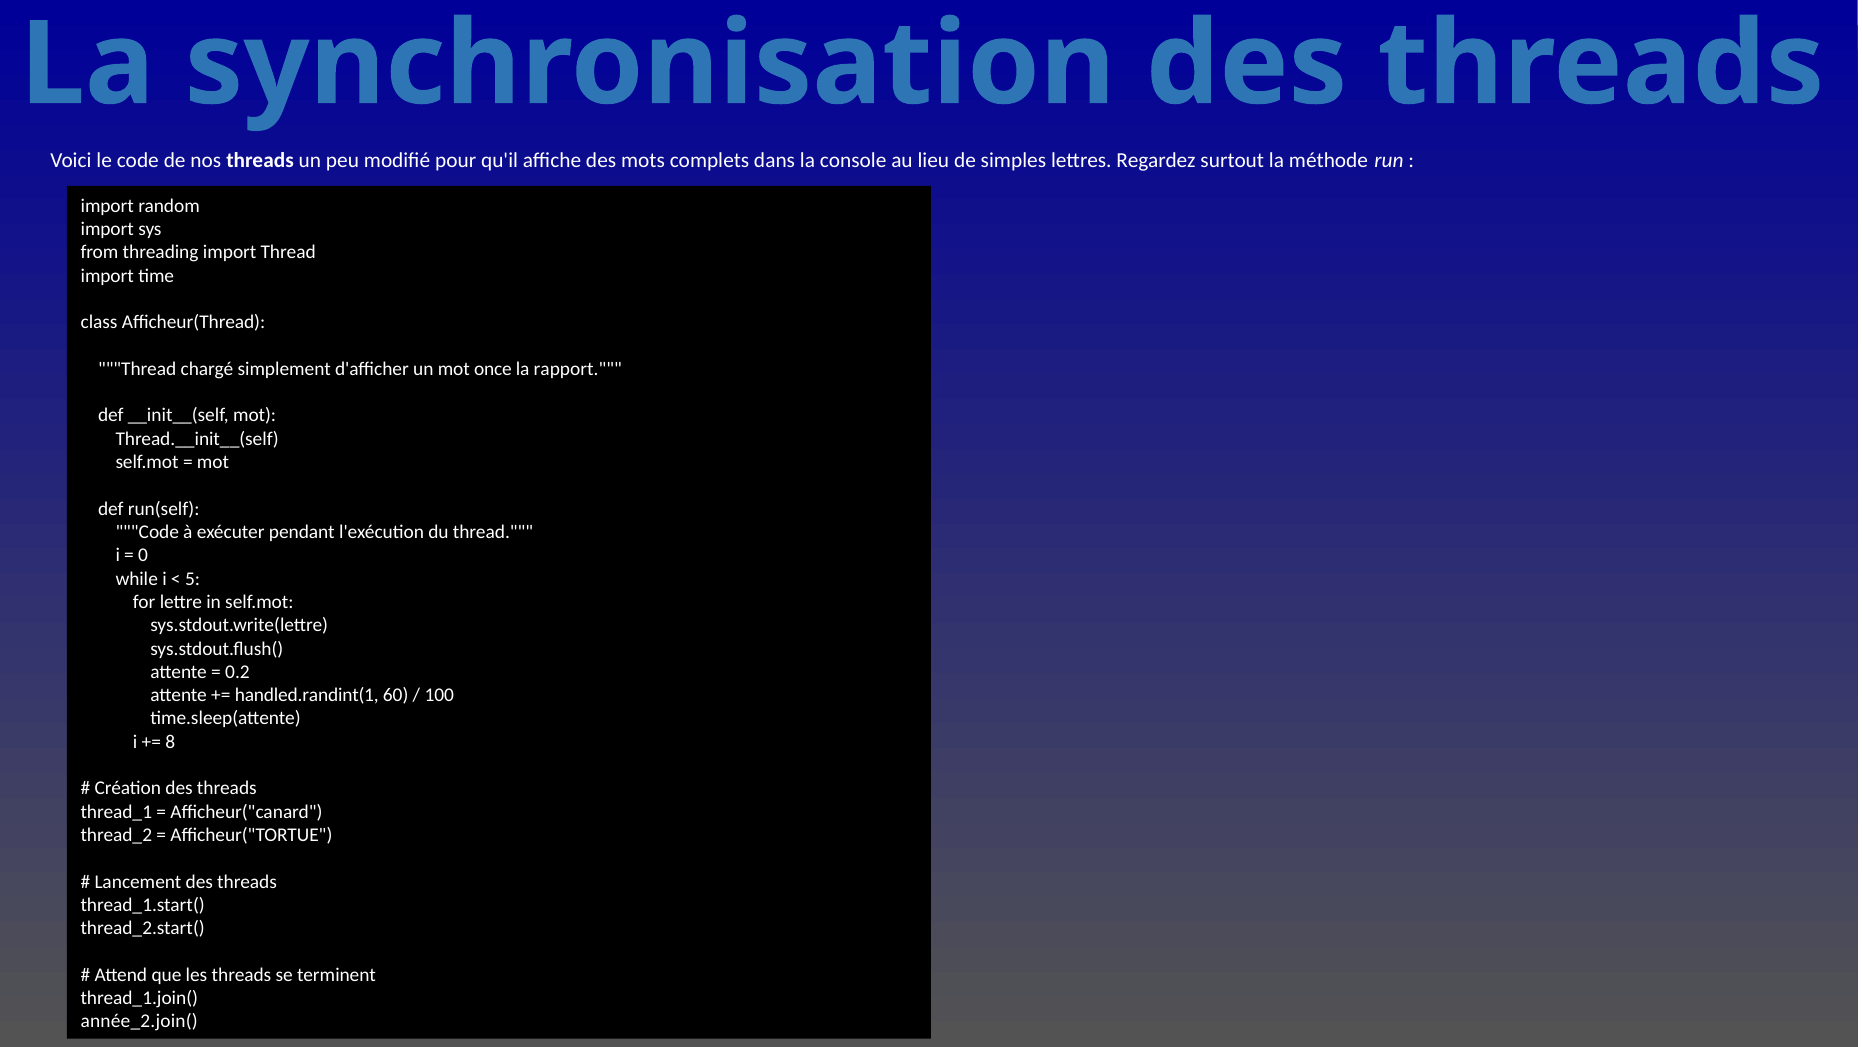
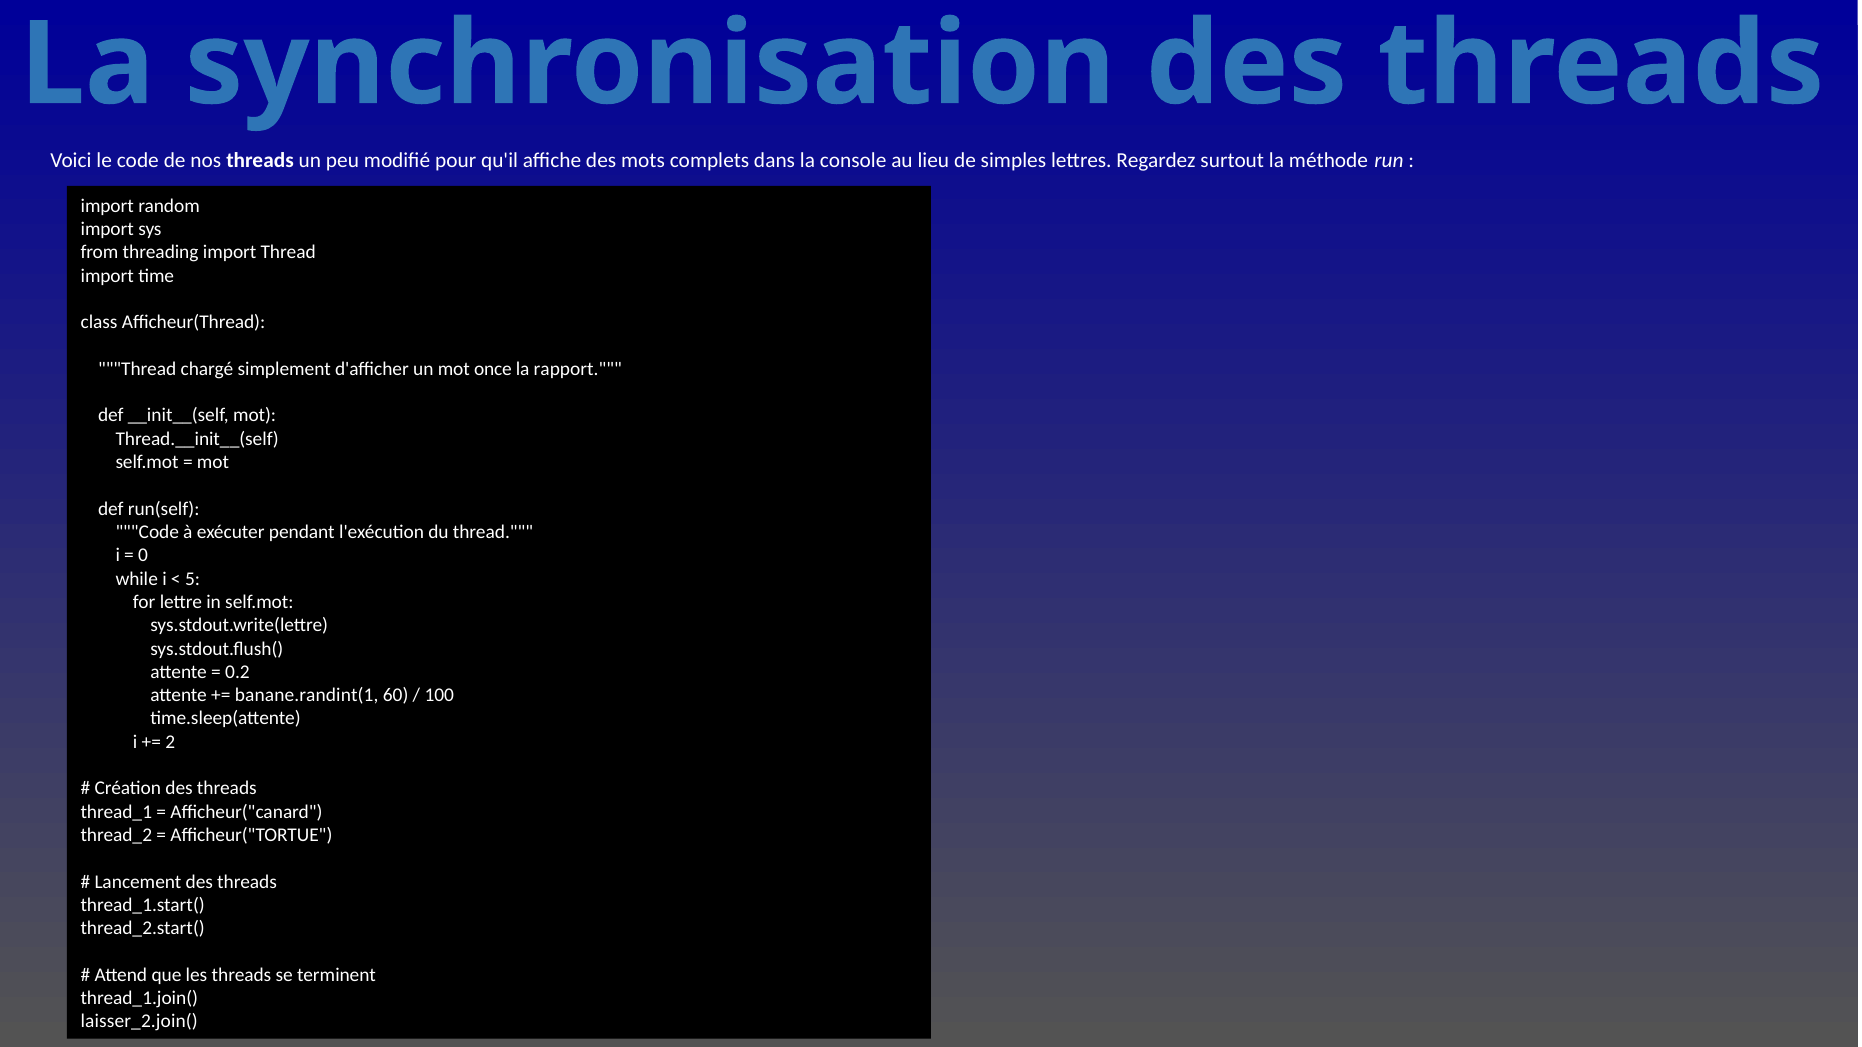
handled.randint(1: handled.randint(1 -> banane.randint(1
8: 8 -> 2
année_2.join(: année_2.join( -> laisser_2.join(
